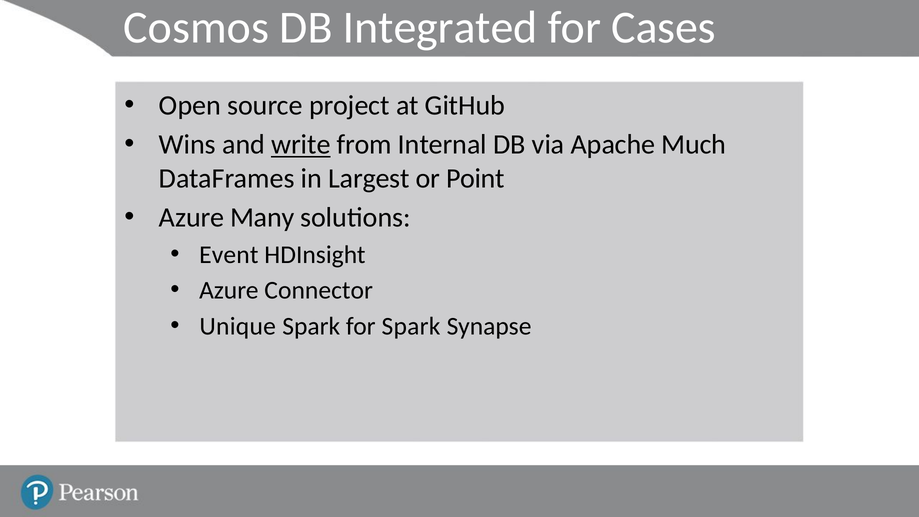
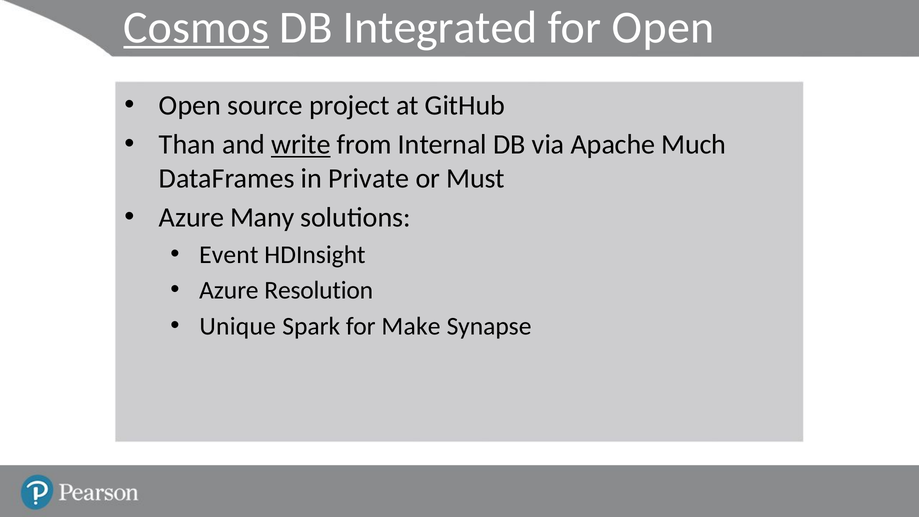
Cosmos underline: none -> present
for Cases: Cases -> Open
Wins: Wins -> Than
Largest: Largest -> Private
Point: Point -> Must
Connector: Connector -> Resolution
for Spark: Spark -> Make
